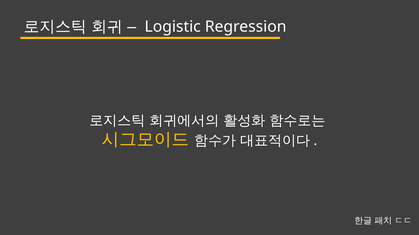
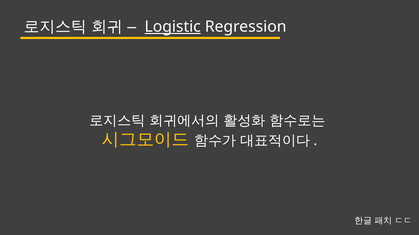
Logistic underline: none -> present
